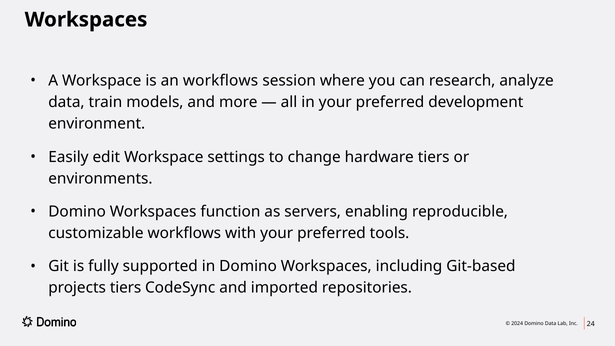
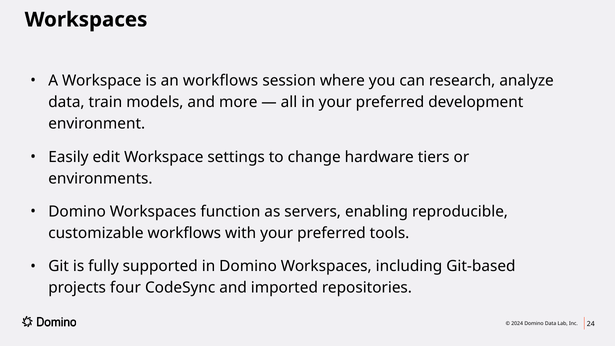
projects tiers: tiers -> four
